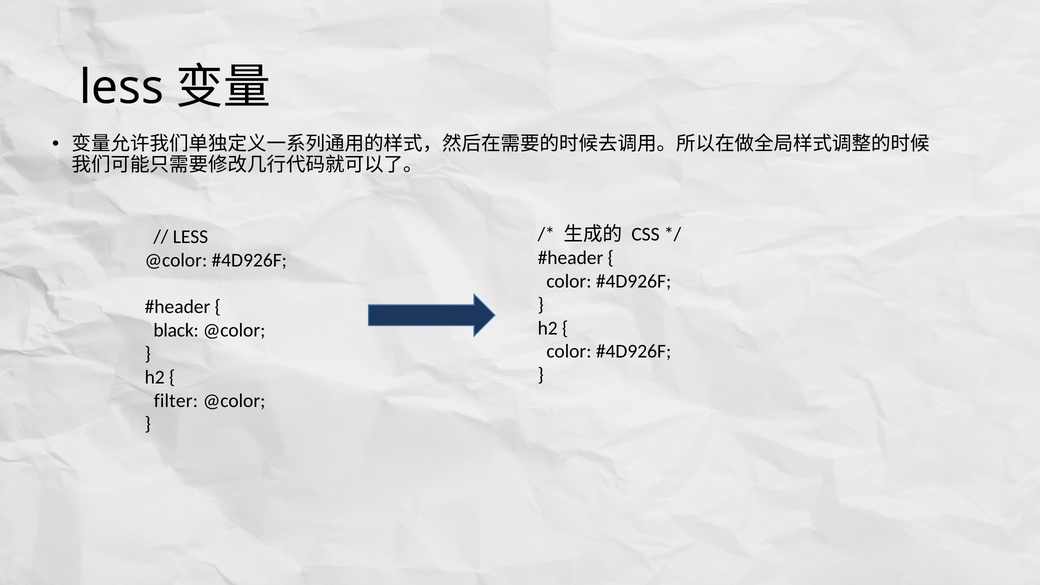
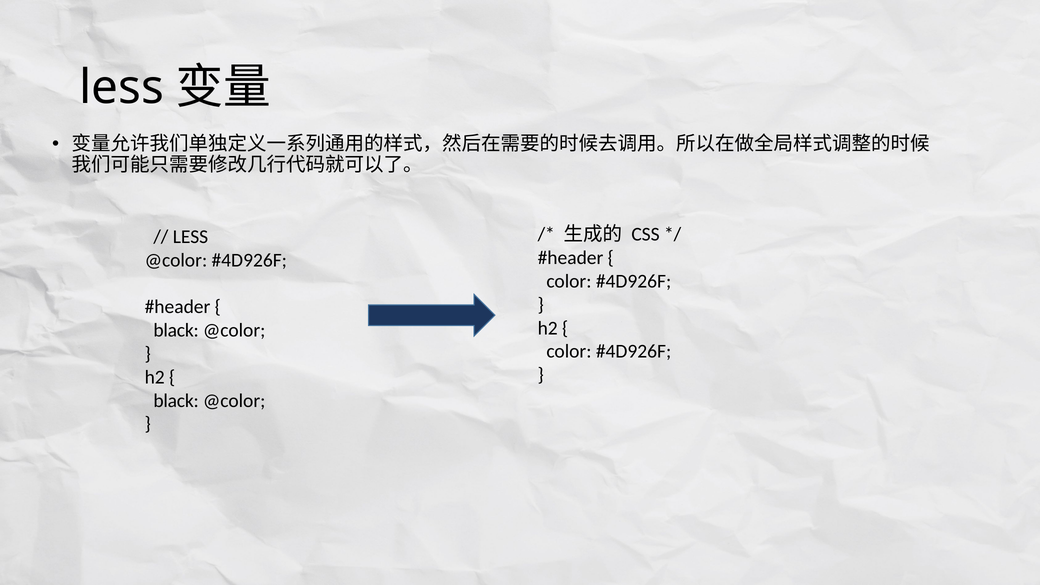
filter at (176, 401): filter -> black
